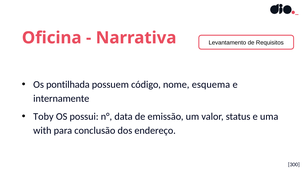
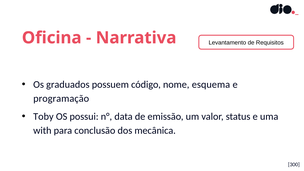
pontilhada: pontilhada -> graduados
internamente: internamente -> programação
endereço: endereço -> mecânica
